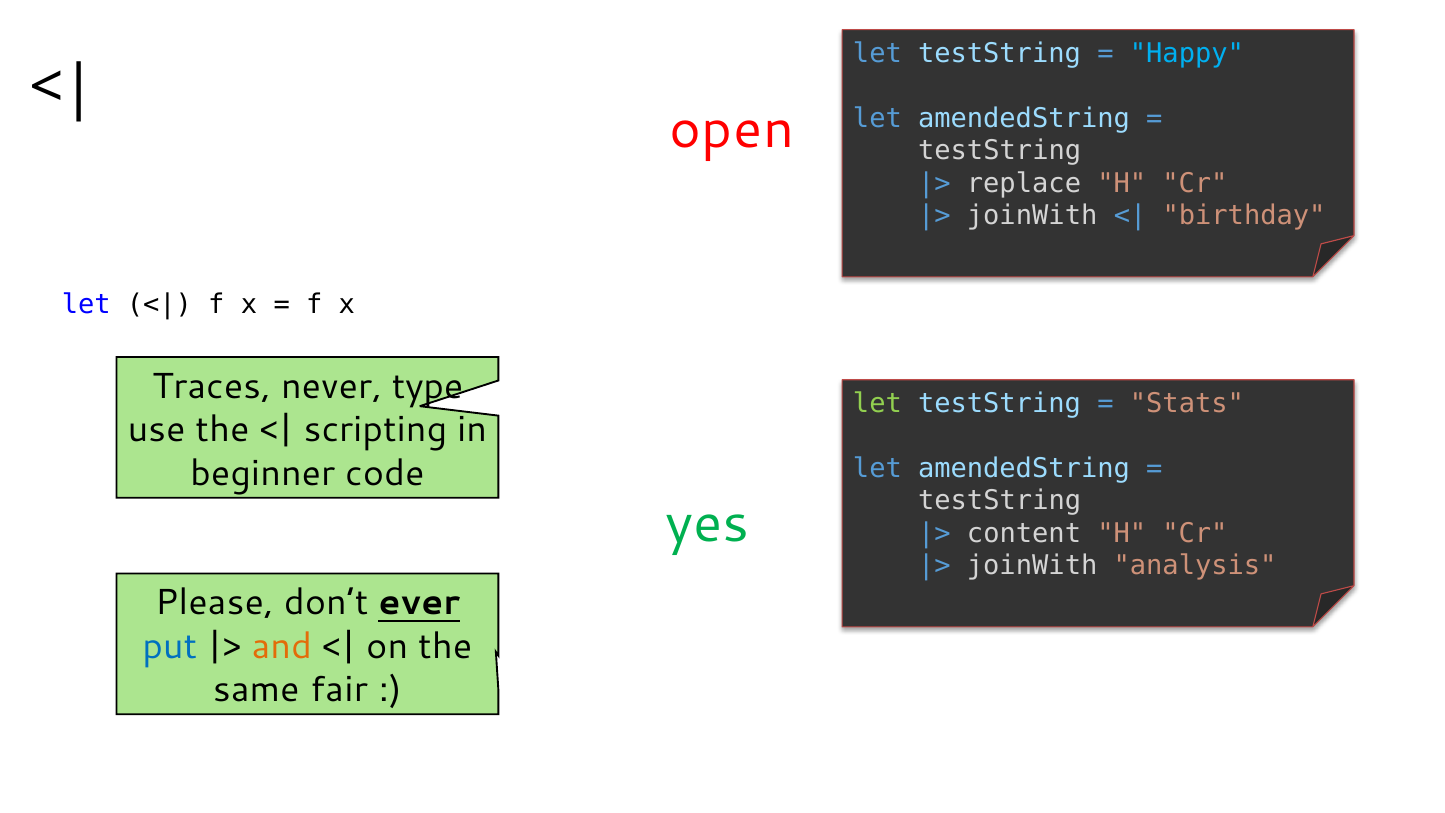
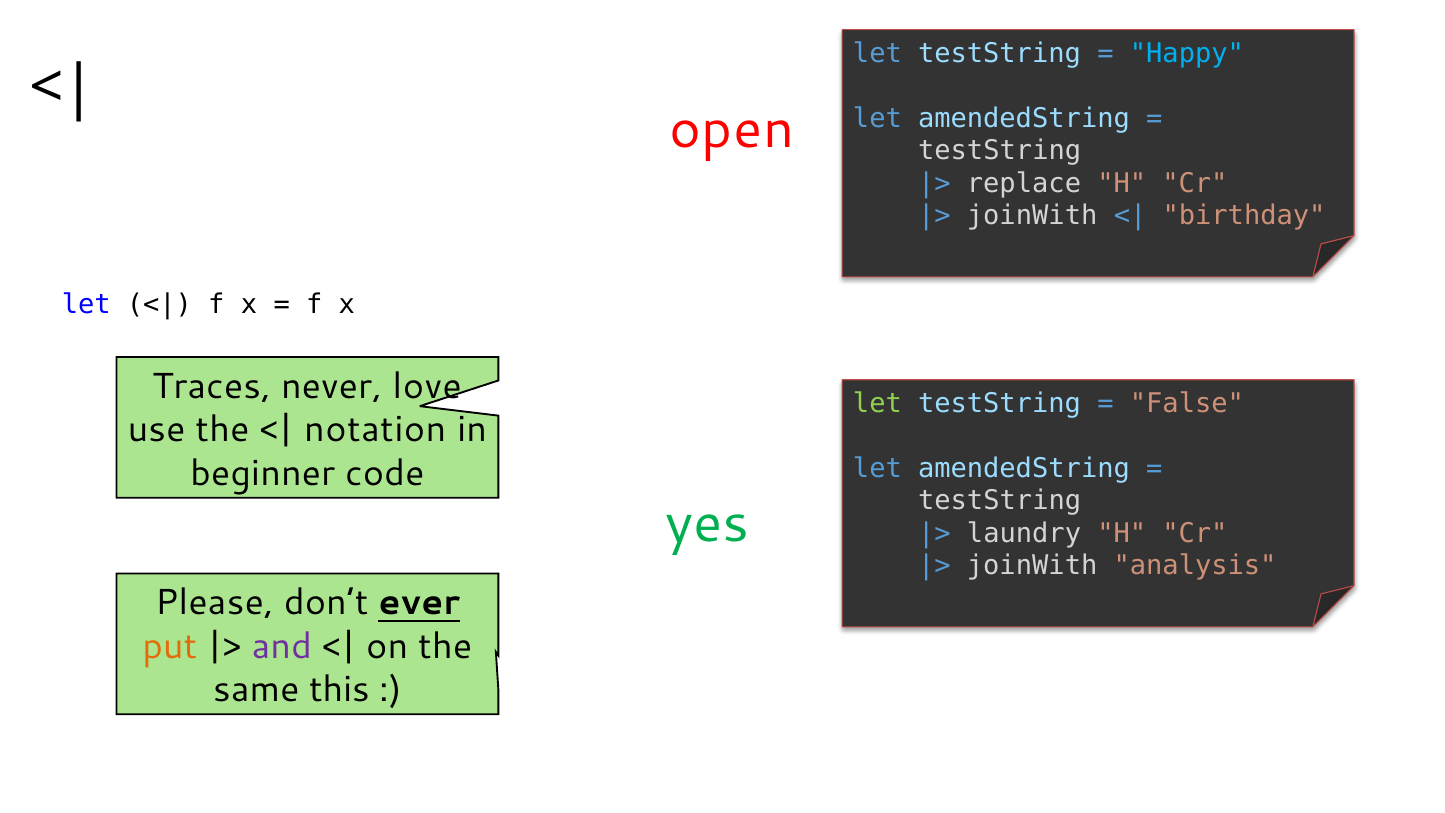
type: type -> love
Stats: Stats -> False
scripting: scripting -> notation
content: content -> laundry
put colour: blue -> orange
and colour: orange -> purple
fair: fair -> this
